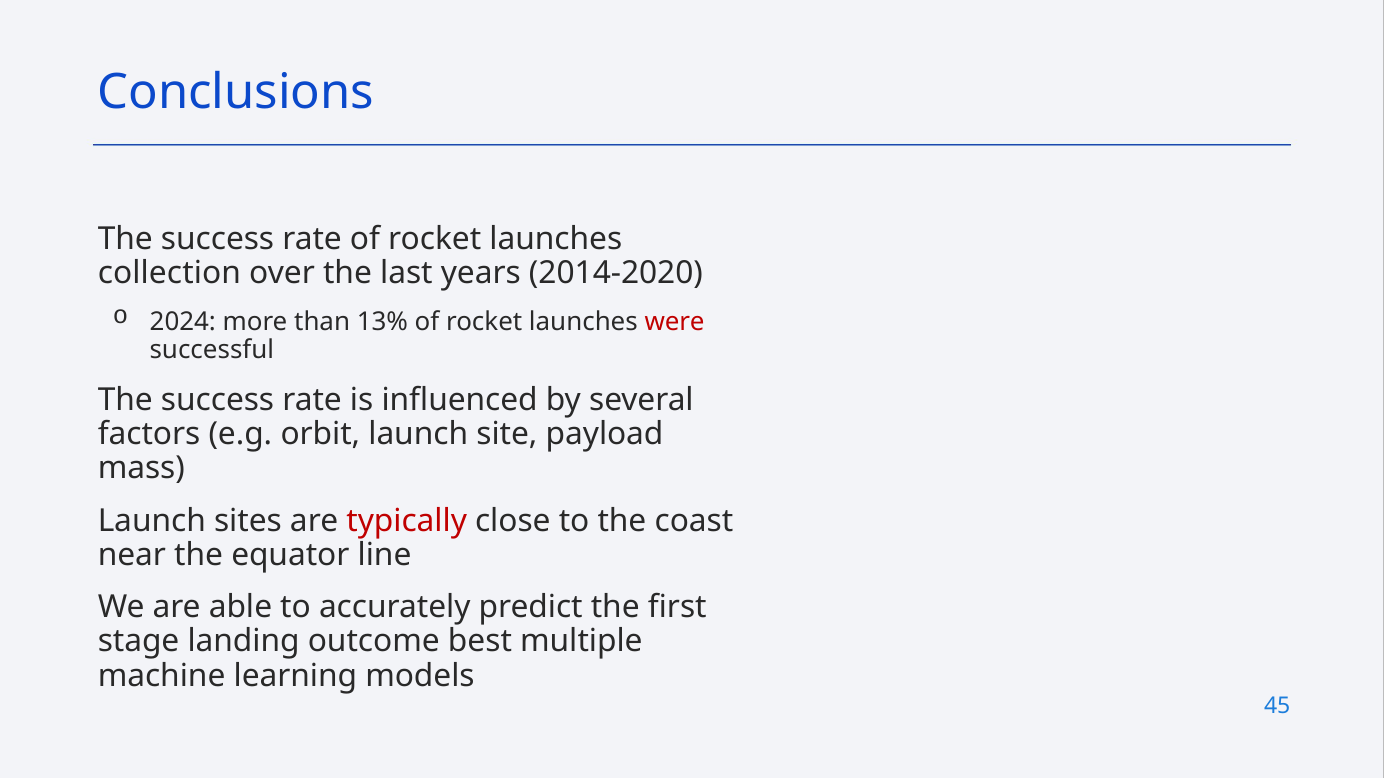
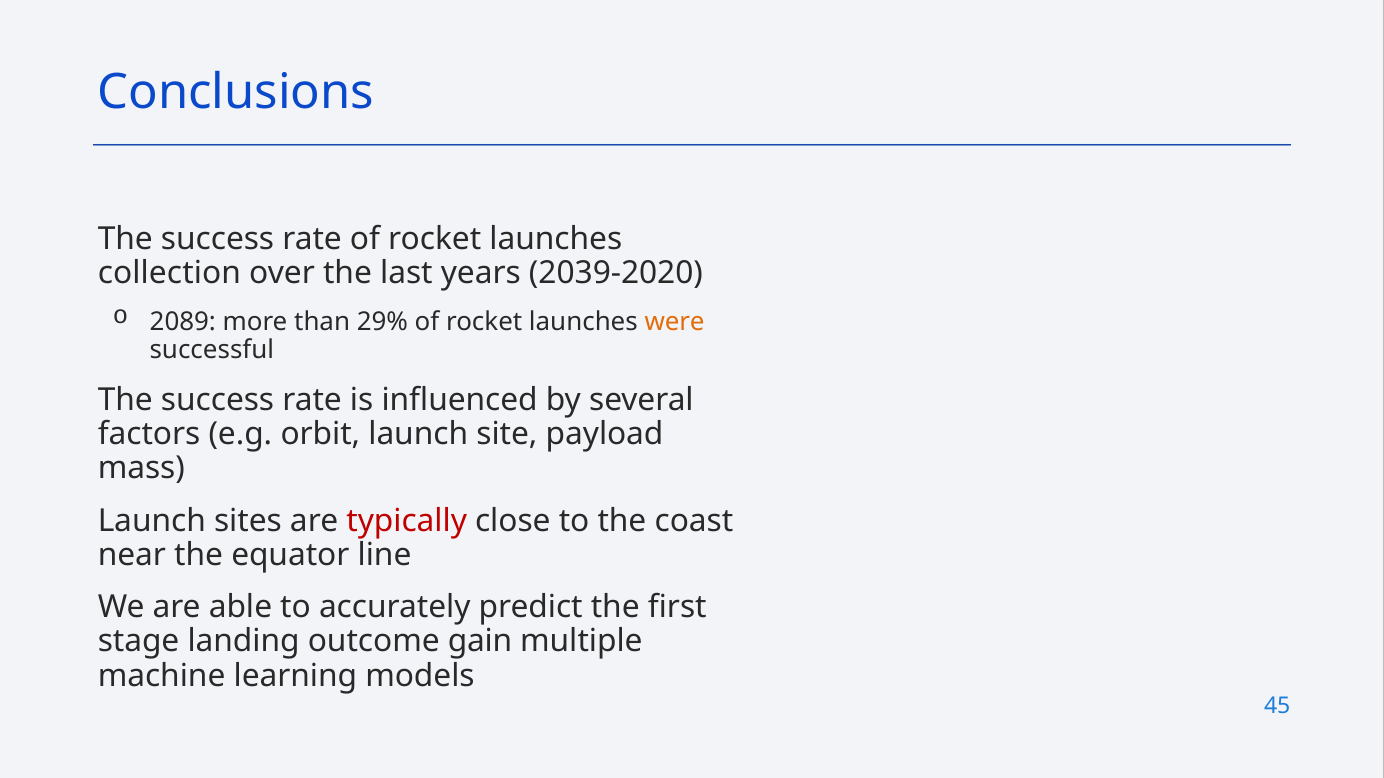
2014-2020: 2014-2020 -> 2039-2020
2024: 2024 -> 2089
13%: 13% -> 29%
were colour: red -> orange
best: best -> gain
